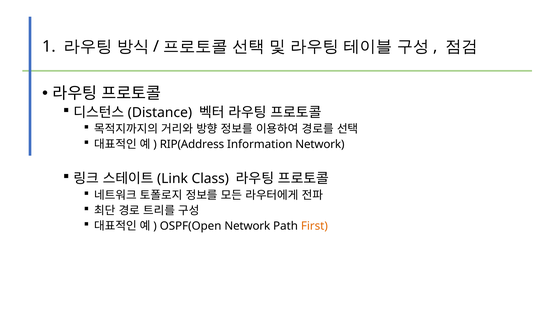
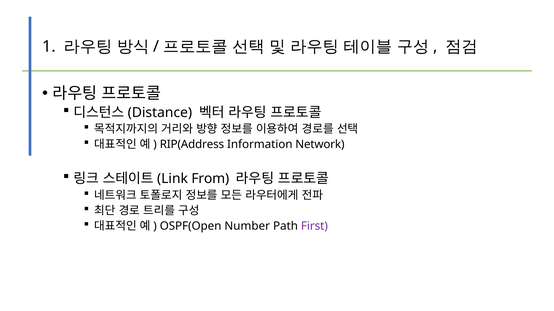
Class: Class -> From
OSPF(Open Network: Network -> Number
First colour: orange -> purple
